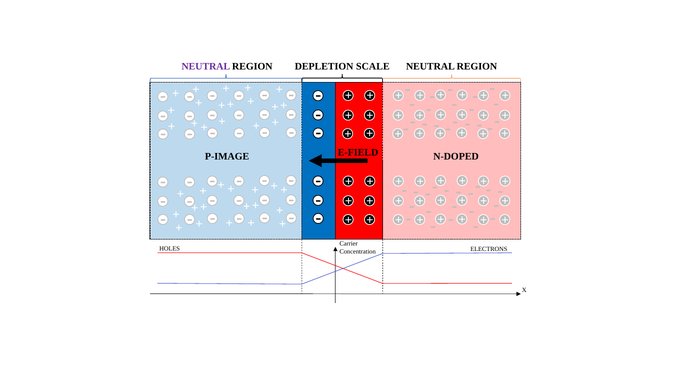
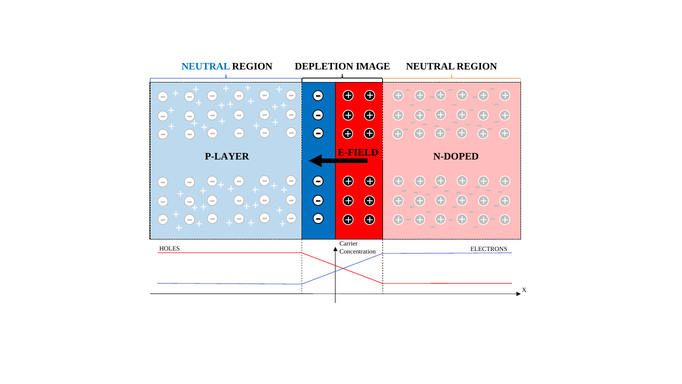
NEUTRAL at (206, 66) colour: purple -> blue
SCALE: SCALE -> IMAGE
P-IMAGE: P-IMAGE -> P-LAYER
